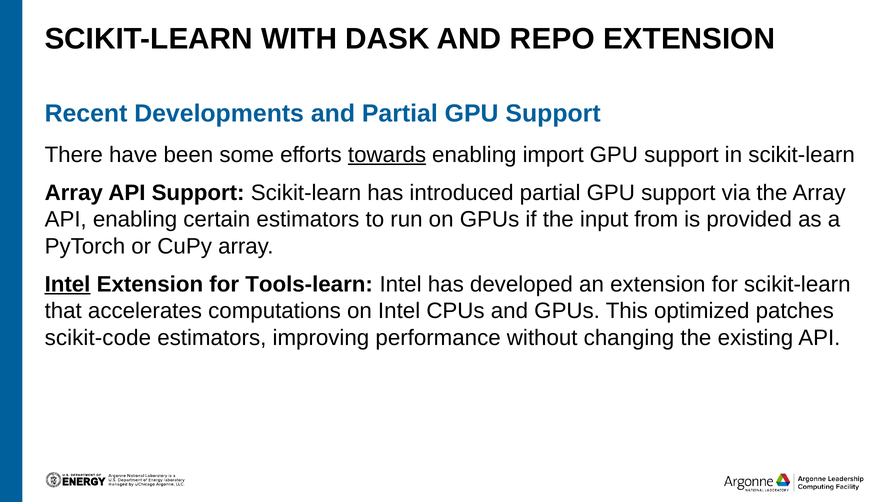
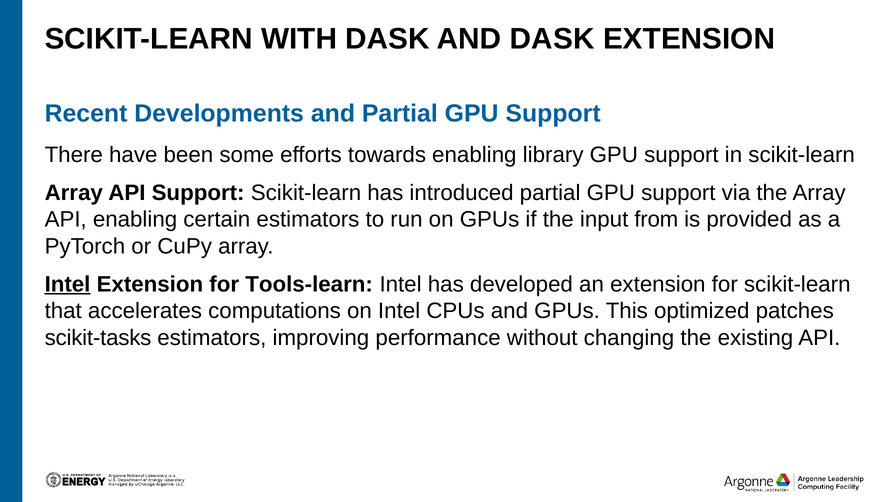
AND REPO: REPO -> DASK
towards underline: present -> none
import: import -> library
scikit-code: scikit-code -> scikit-tasks
